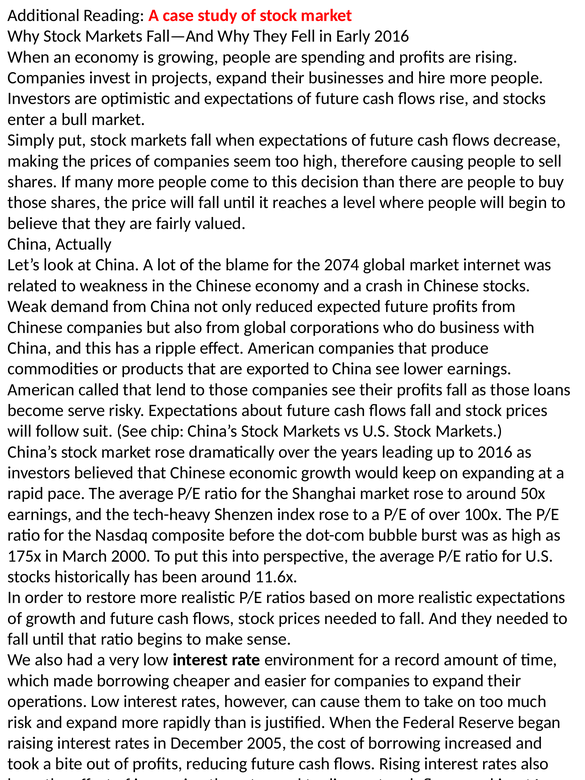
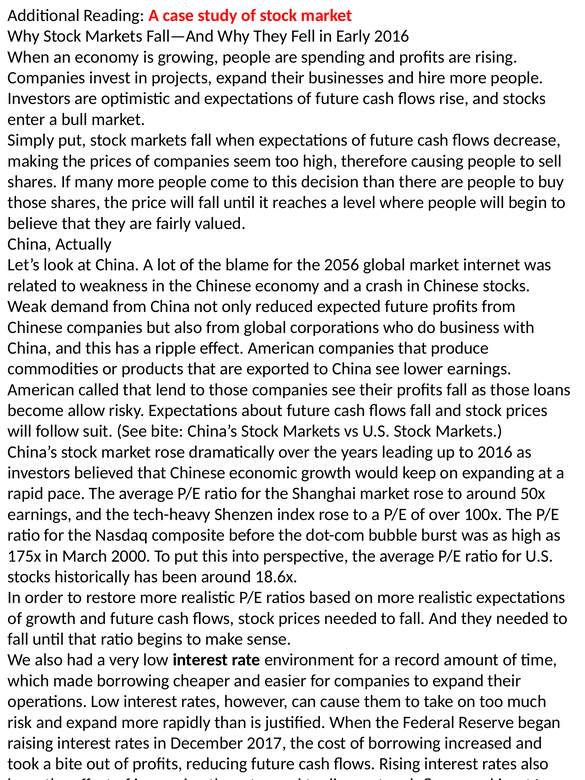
2074: 2074 -> 2056
serve: serve -> allow
See chip: chip -> bite
11.6x: 11.6x -> 18.6x
2005: 2005 -> 2017
